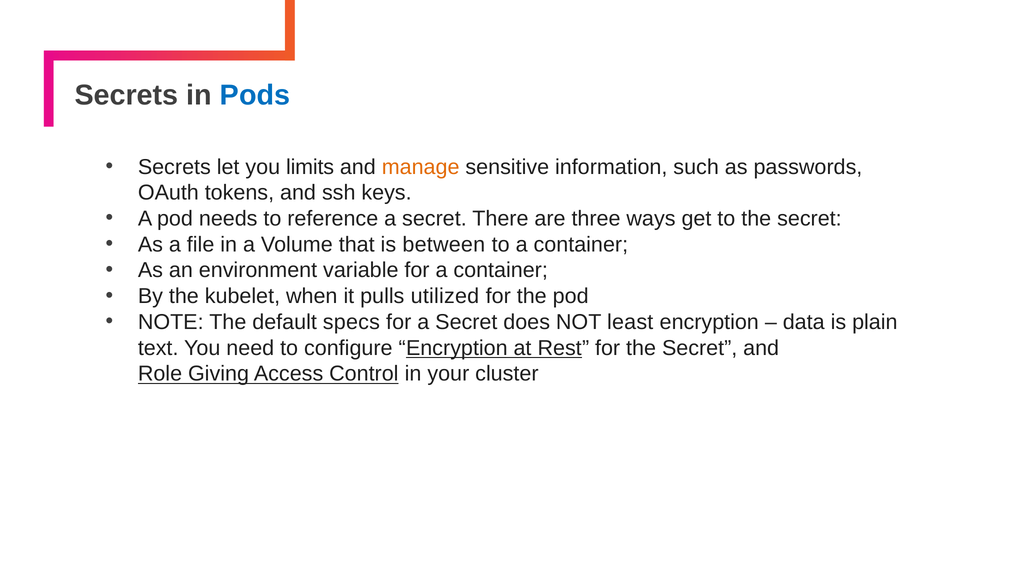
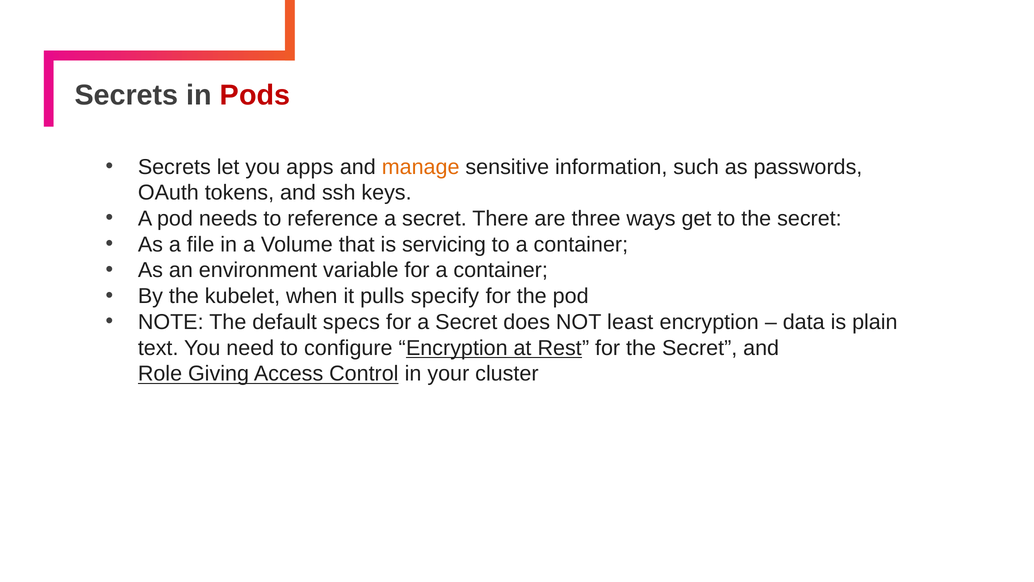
Pods colour: blue -> red
limits: limits -> apps
between: between -> servicing
utilized: utilized -> specify
